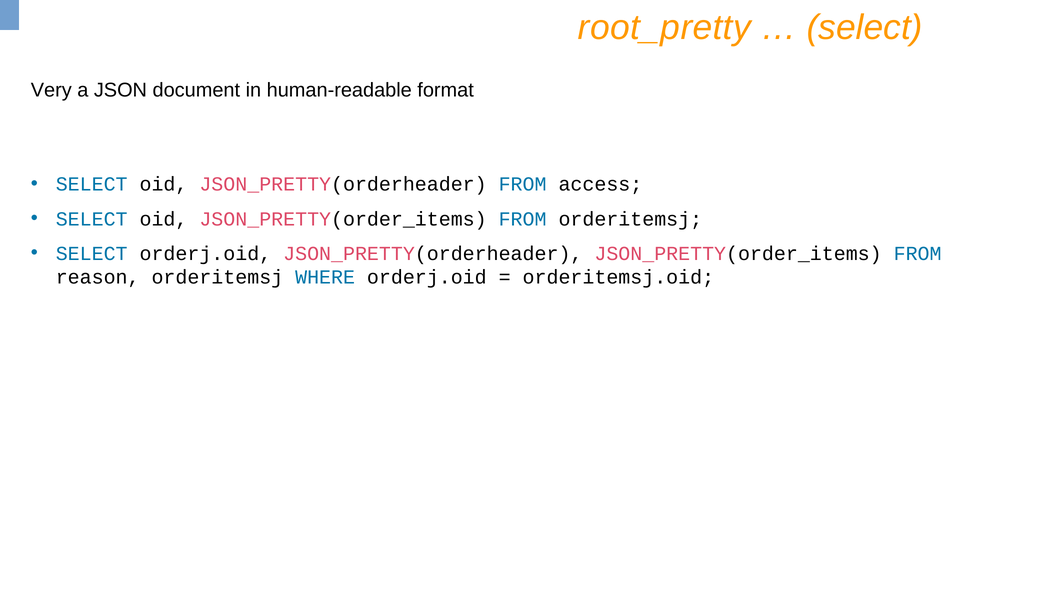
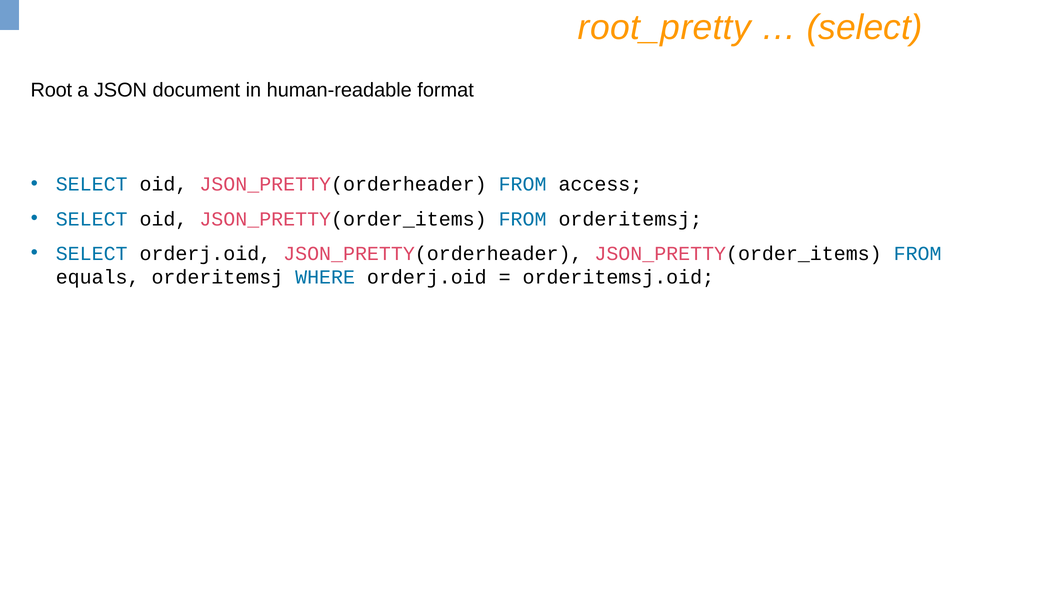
Very: Very -> Root
reason: reason -> equals
